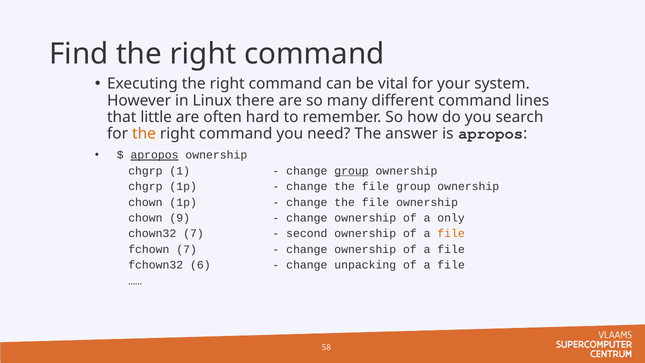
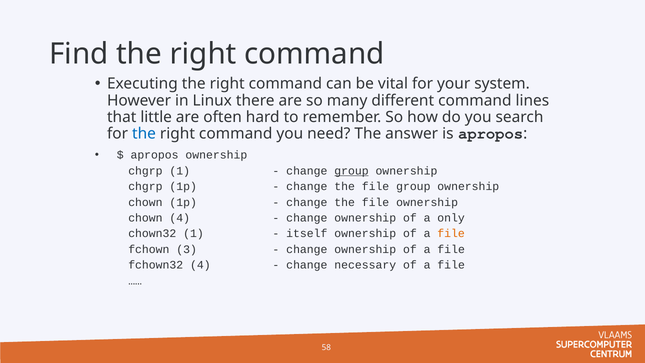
the at (144, 134) colour: orange -> blue
apropos at (155, 155) underline: present -> none
chown 9: 9 -> 4
chown32 7: 7 -> 1
second: second -> itself
fchown 7: 7 -> 3
fchown32 6: 6 -> 4
unpacking: unpacking -> necessary
